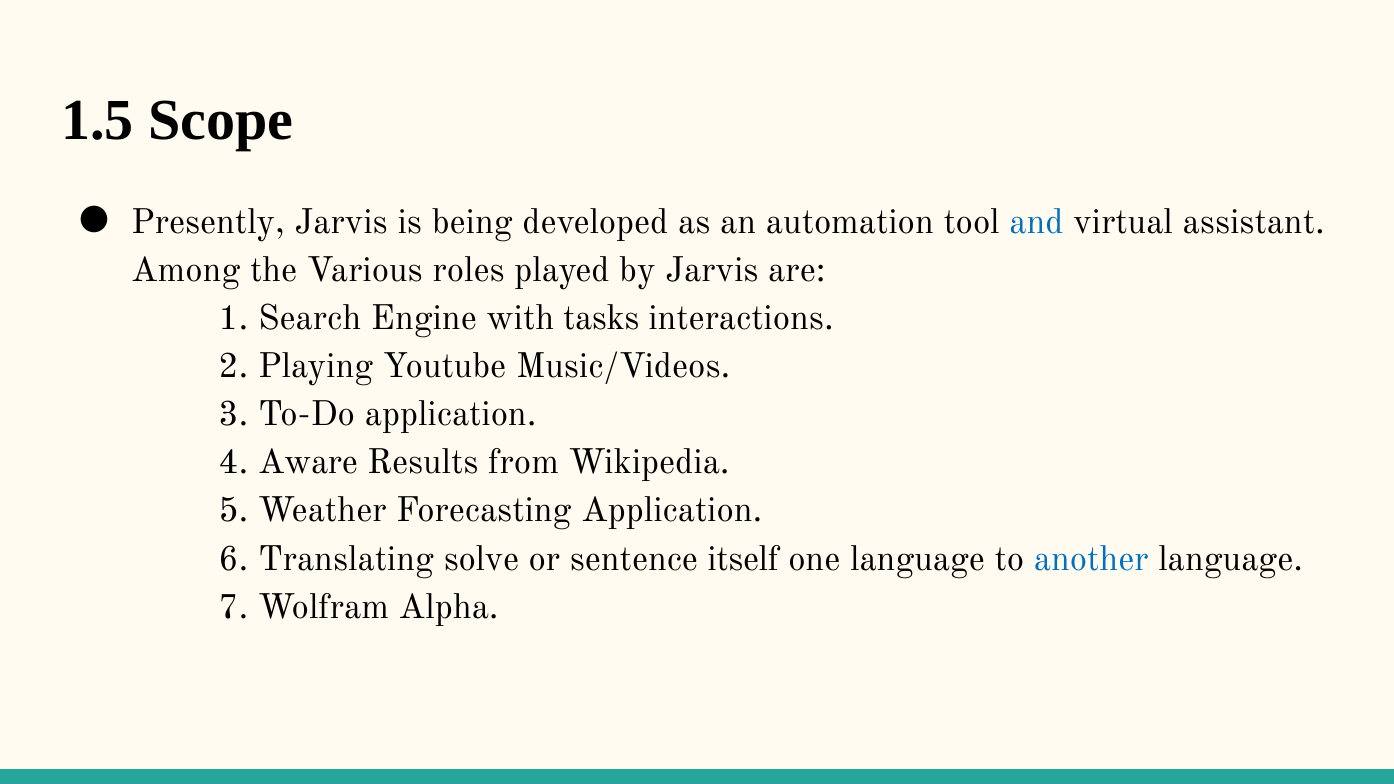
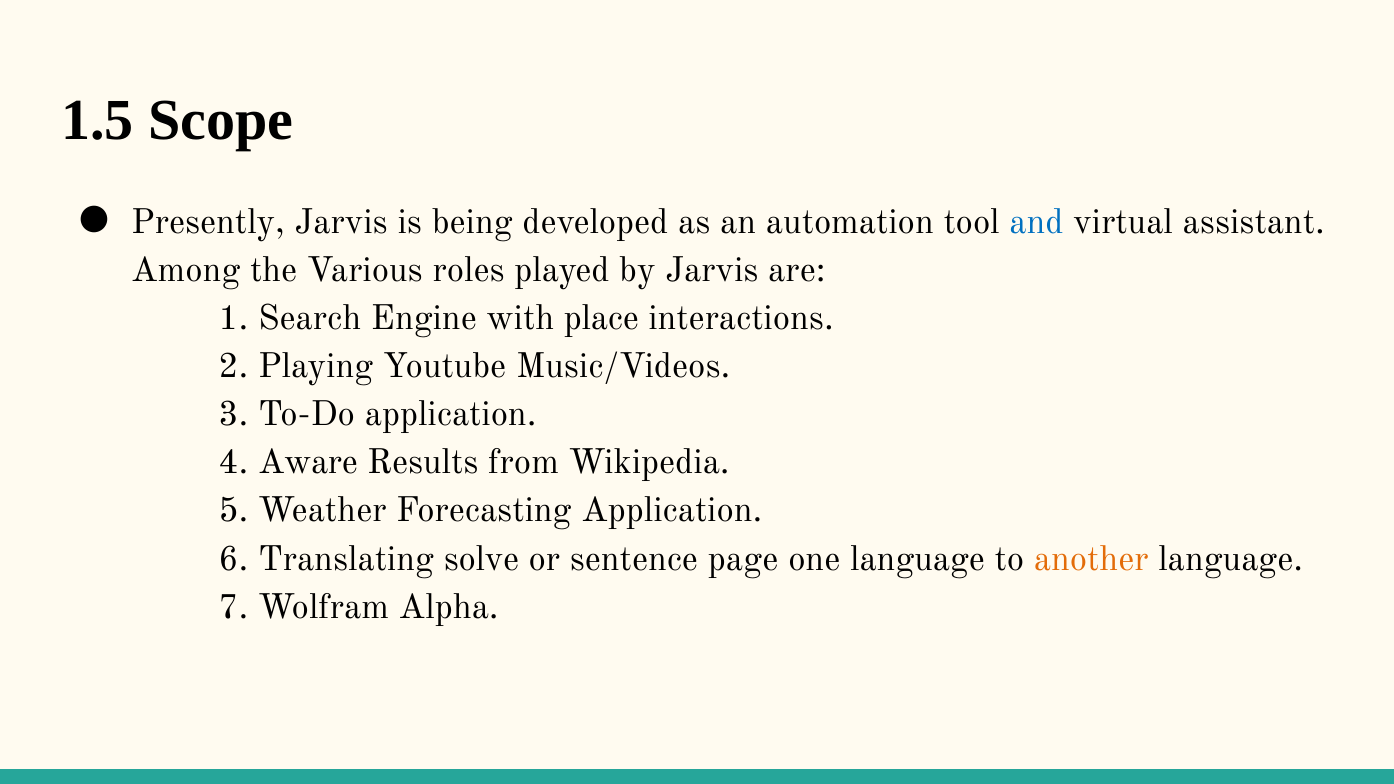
tasks: tasks -> place
itself: itself -> page
another colour: blue -> orange
